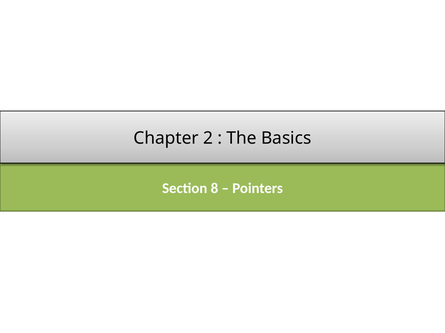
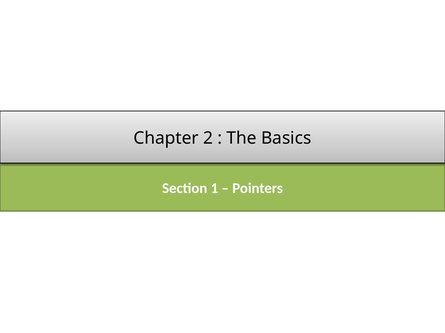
8: 8 -> 1
